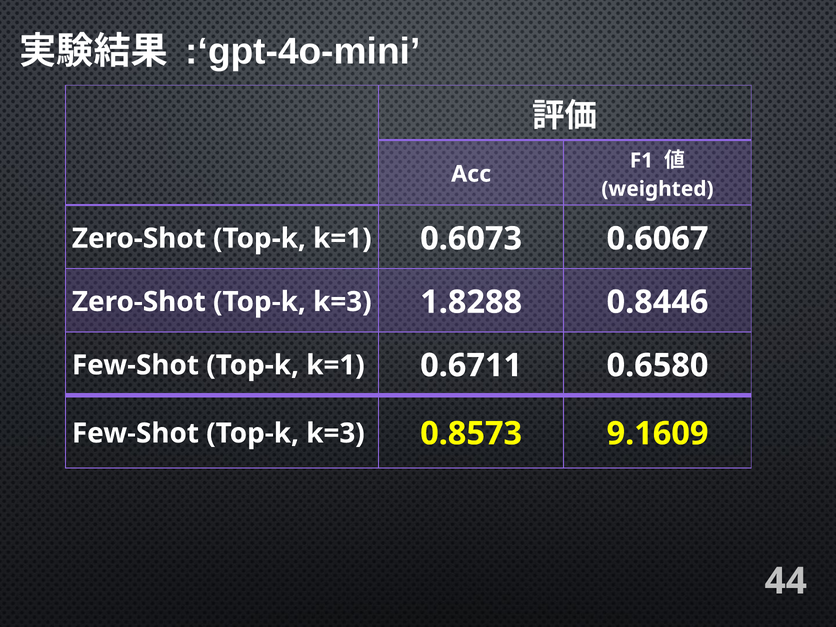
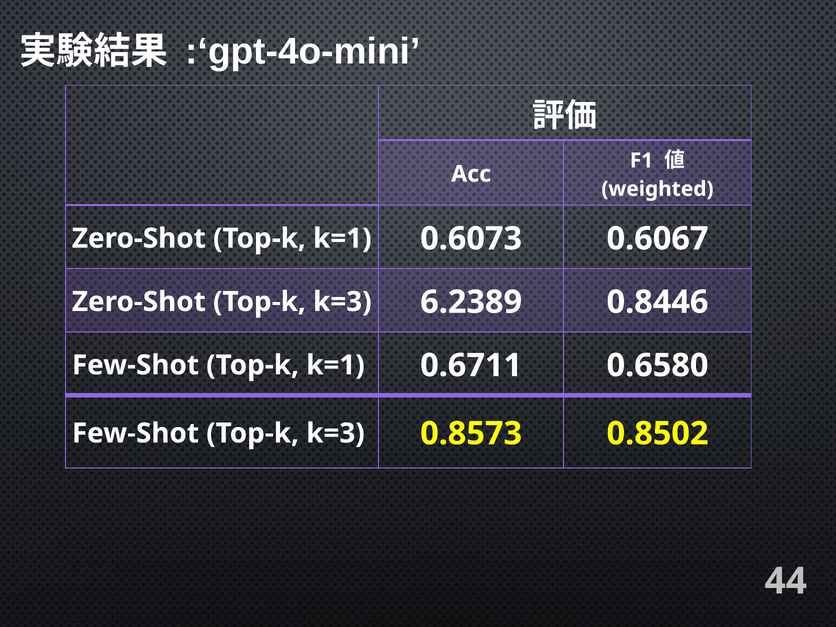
1.8288: 1.8288 -> 6.2389
9.1609: 9.1609 -> 0.8502
